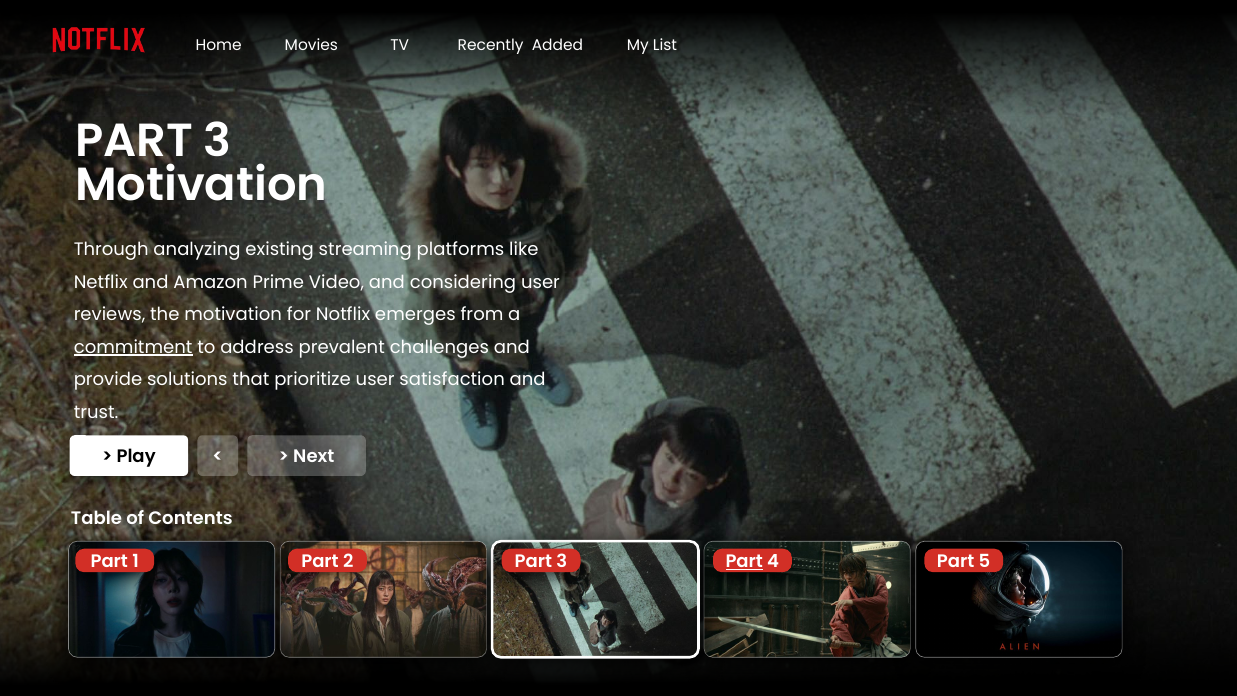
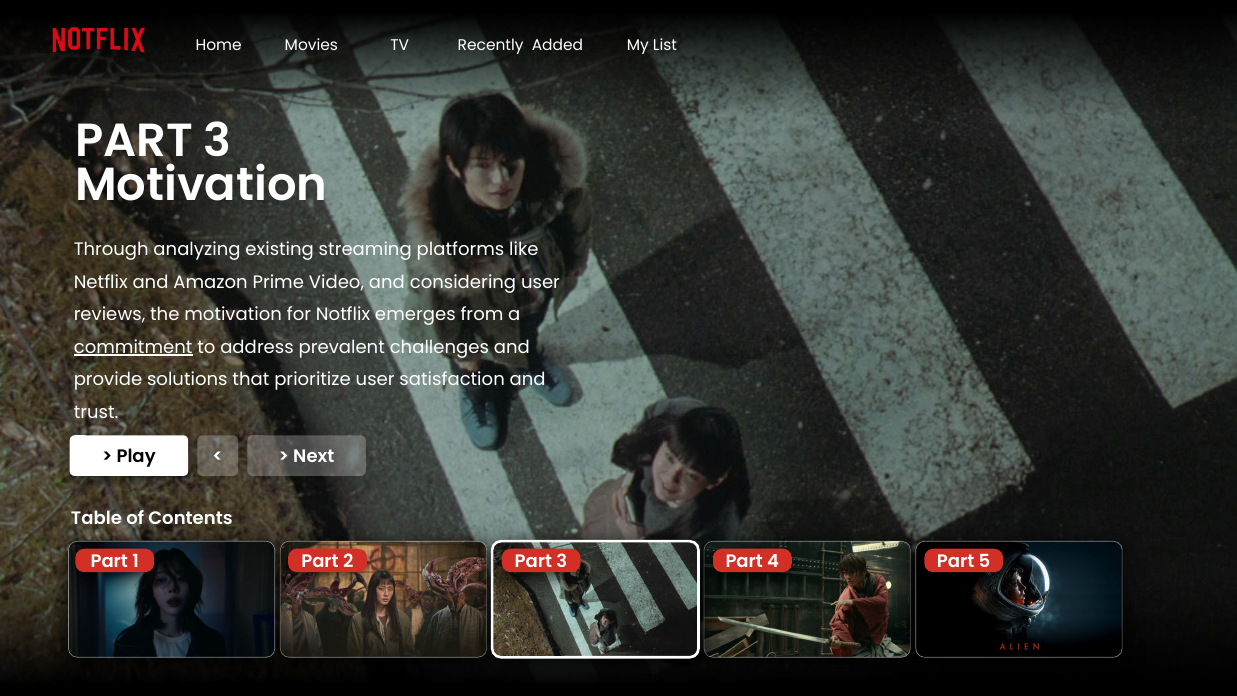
Part at (744, 562) underline: present -> none
